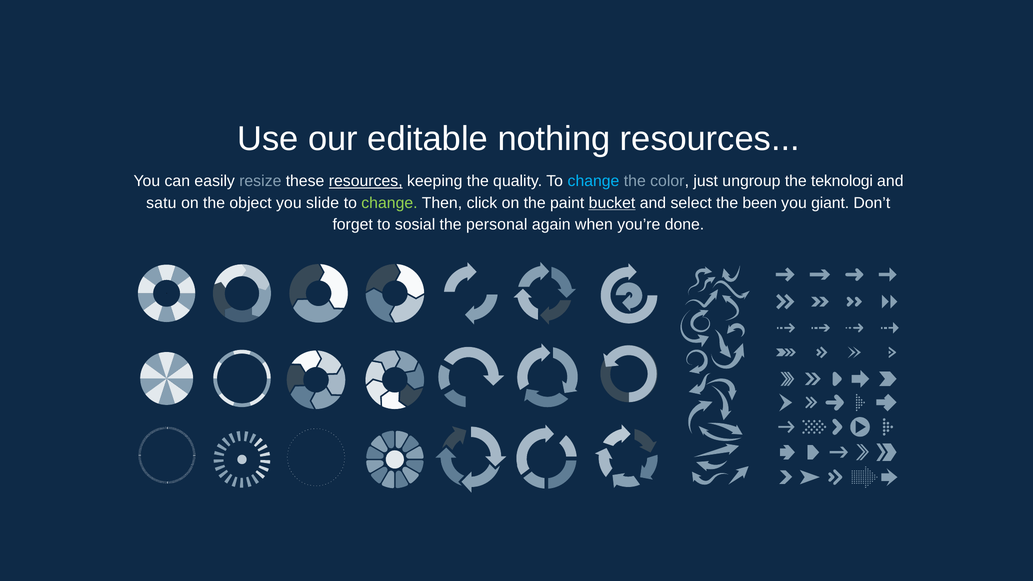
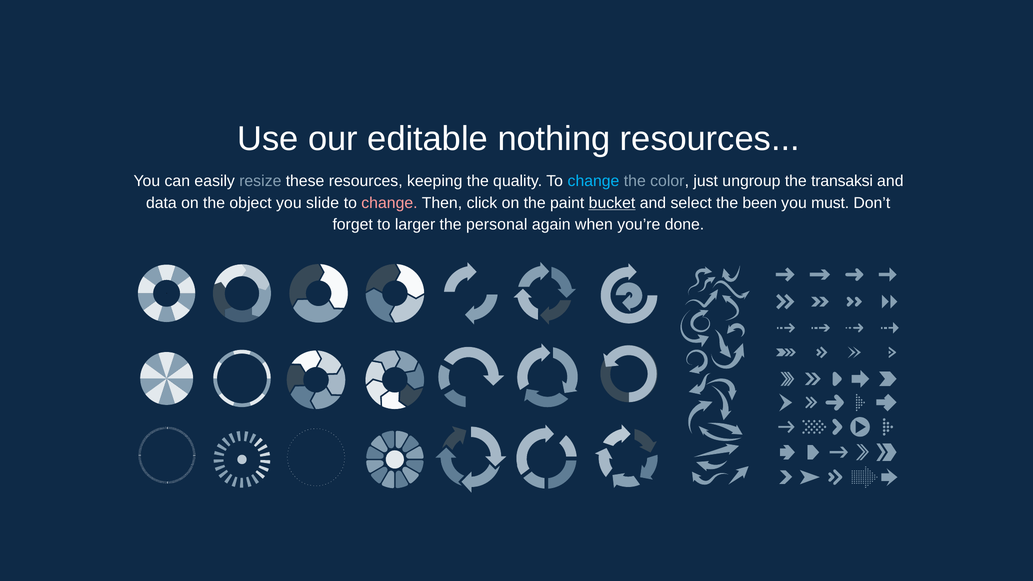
resources at (366, 181) underline: present -> none
teknologi: teknologi -> transaksi
satu: satu -> data
change at (389, 203) colour: light green -> pink
giant: giant -> must
sosial: sosial -> larger
